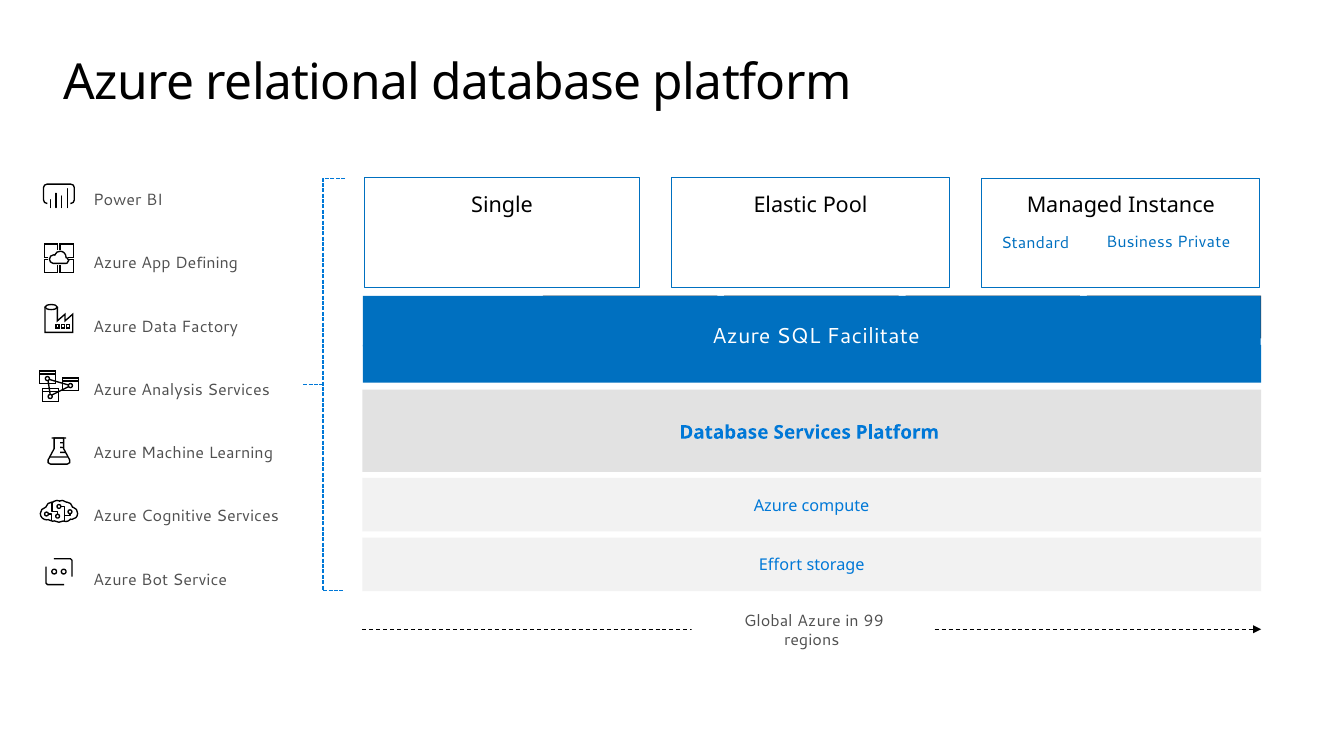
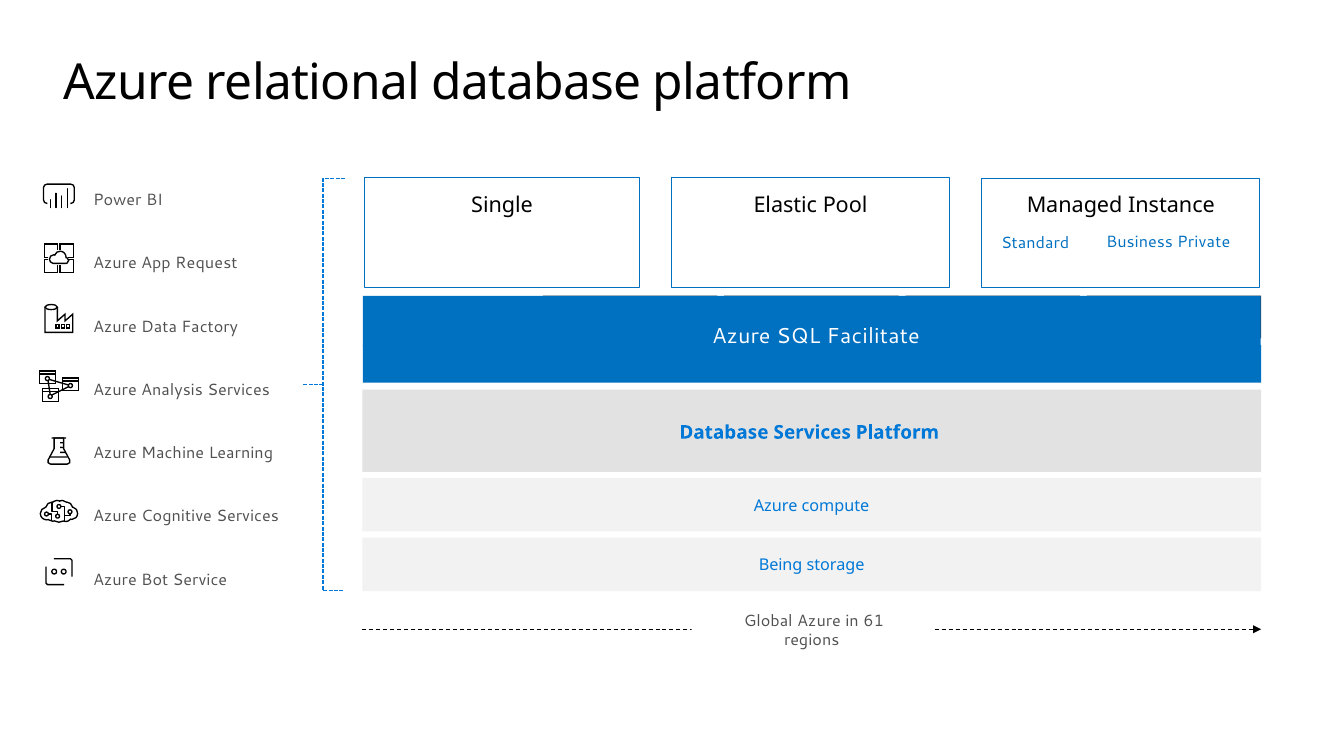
Defining: Defining -> Request
Effort: Effort -> Being
99: 99 -> 61
